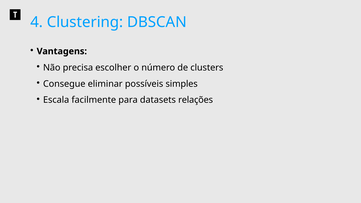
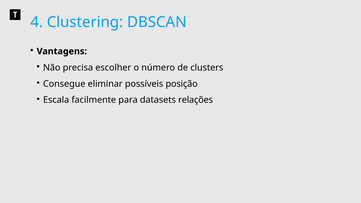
simples: simples -> posição
